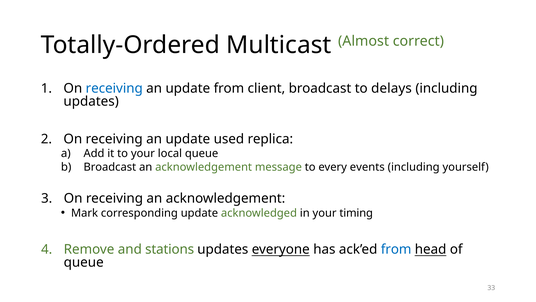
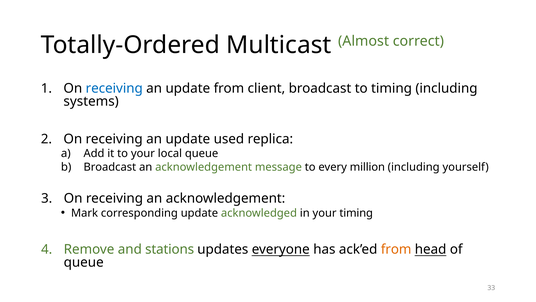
to delays: delays -> timing
updates at (91, 101): updates -> systems
events: events -> million
from at (396, 249) colour: blue -> orange
